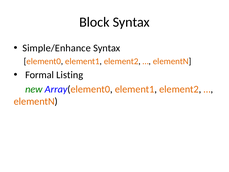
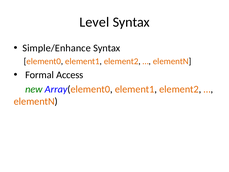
Block: Block -> Level
Listing: Listing -> Access
